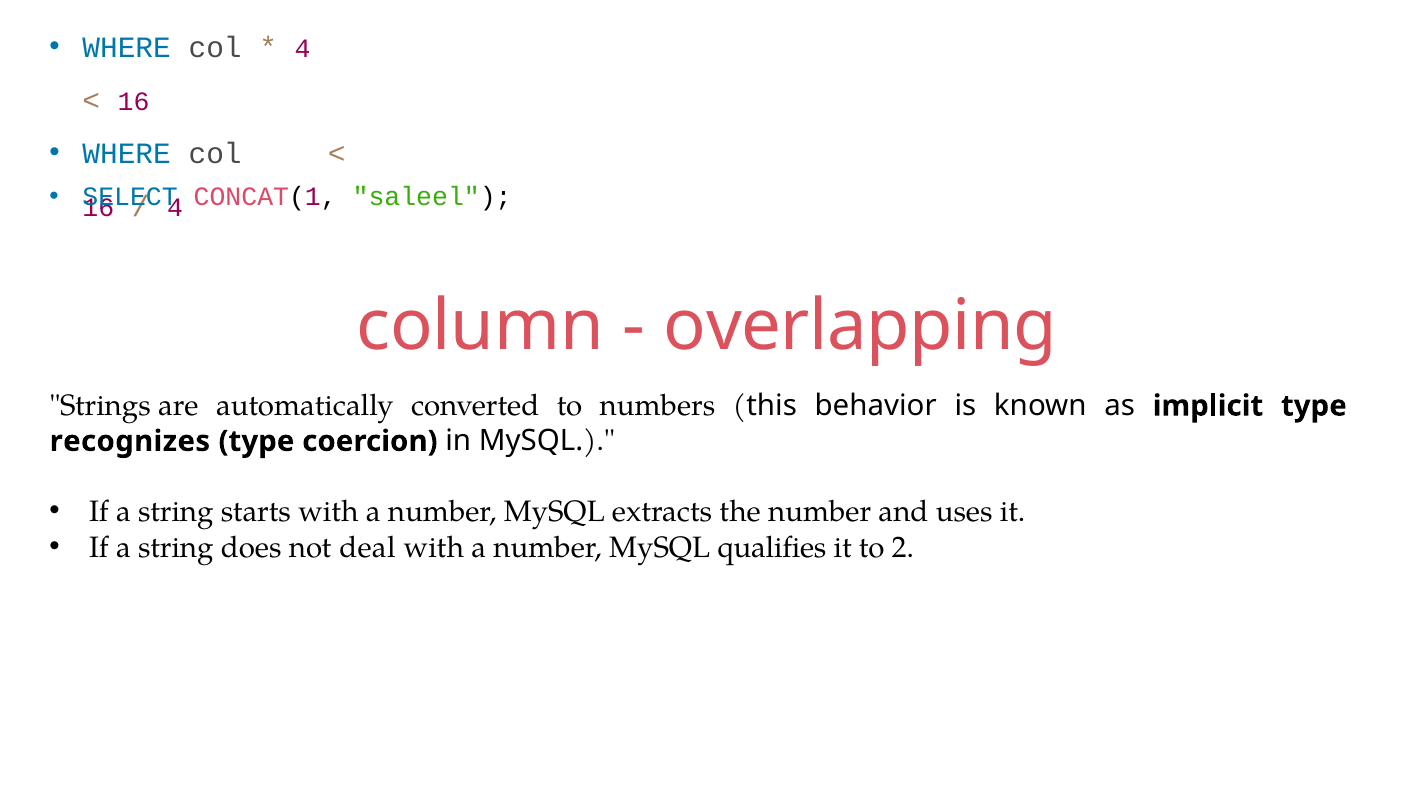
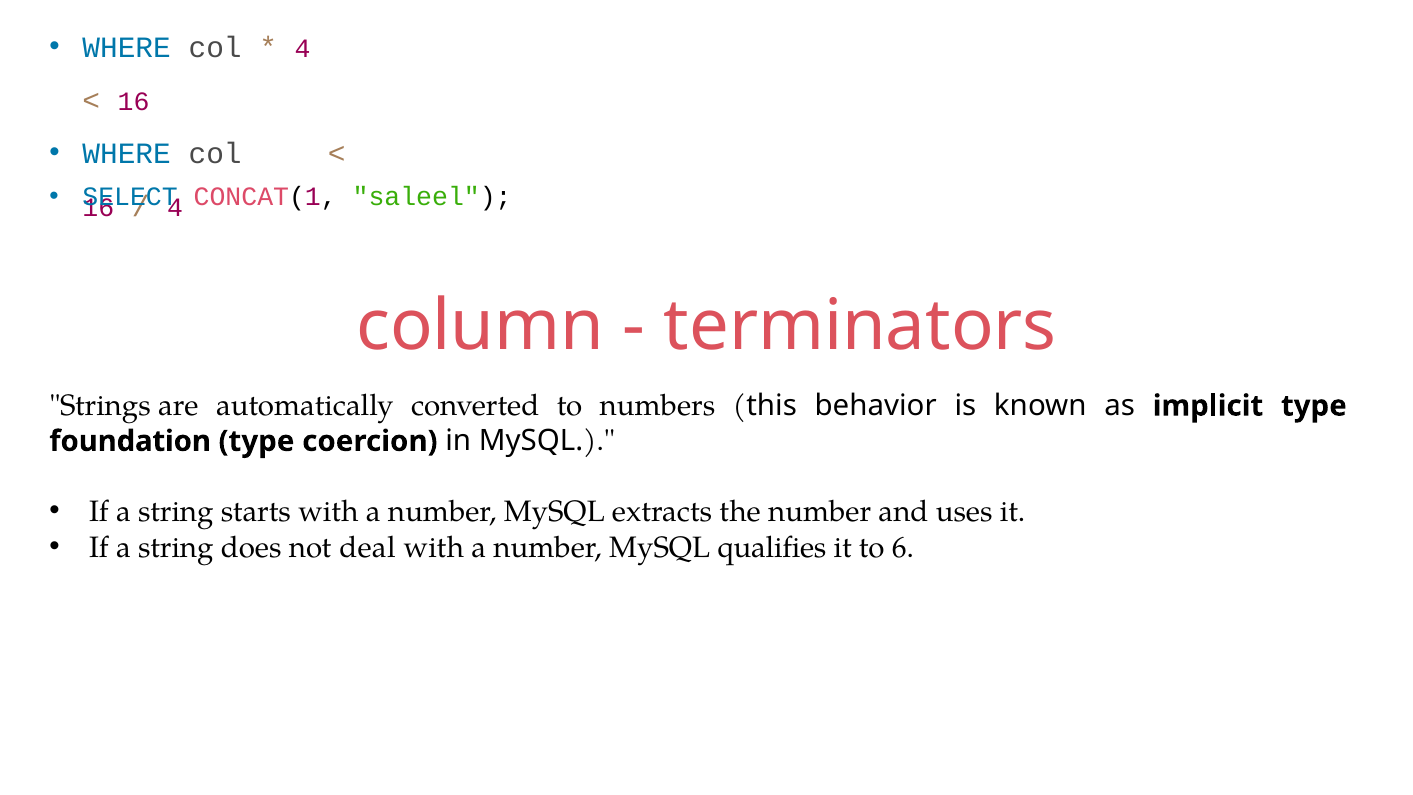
overlapping: overlapping -> terminators
recognizes: recognizes -> foundation
2: 2 -> 6
